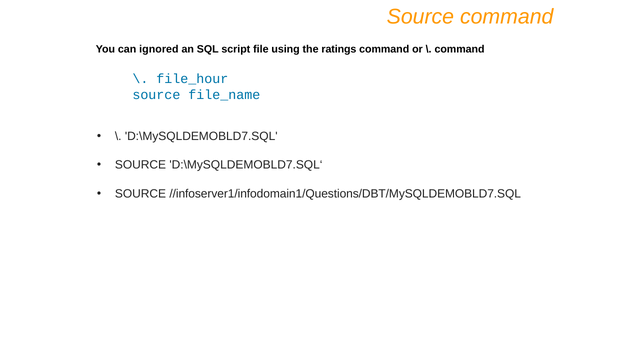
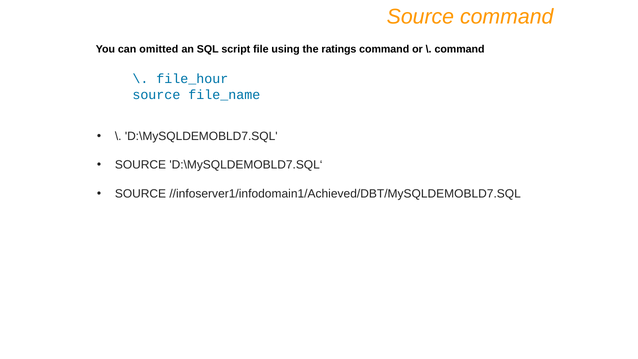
ignored: ignored -> omitted
//infoserver1/infodomain1/Questions/DBT/MySQLDEMOBLD7.SQL: //infoserver1/infodomain1/Questions/DBT/MySQLDEMOBLD7.SQL -> //infoserver1/infodomain1/Achieved/DBT/MySQLDEMOBLD7.SQL
